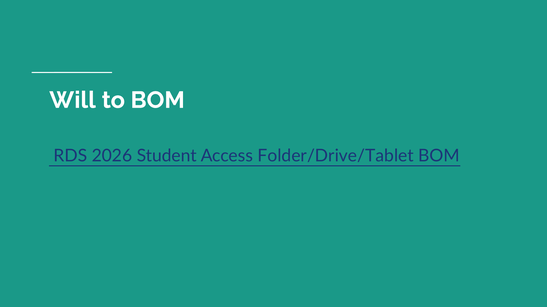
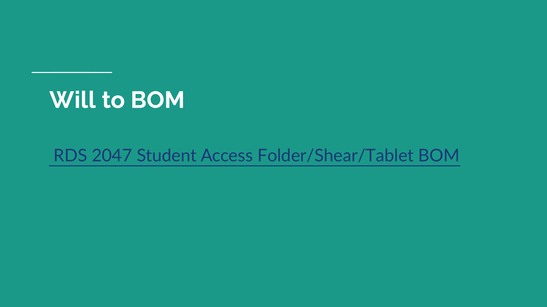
2026: 2026 -> 2047
Folder/Drive/Tablet: Folder/Drive/Tablet -> Folder/Shear/Tablet
